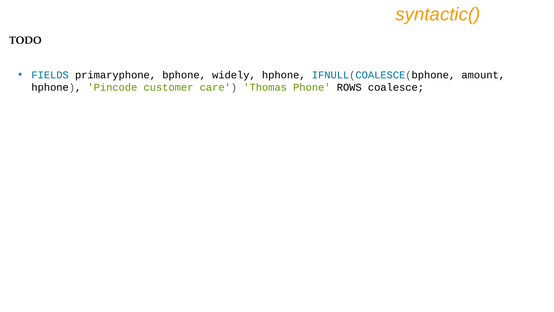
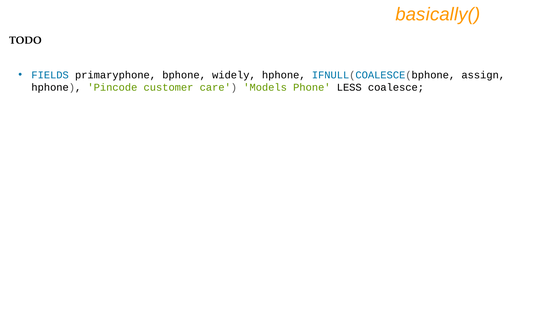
syntactic(: syntactic( -> basically(
amount: amount -> assign
Thomas: Thomas -> Models
ROWS: ROWS -> LESS
